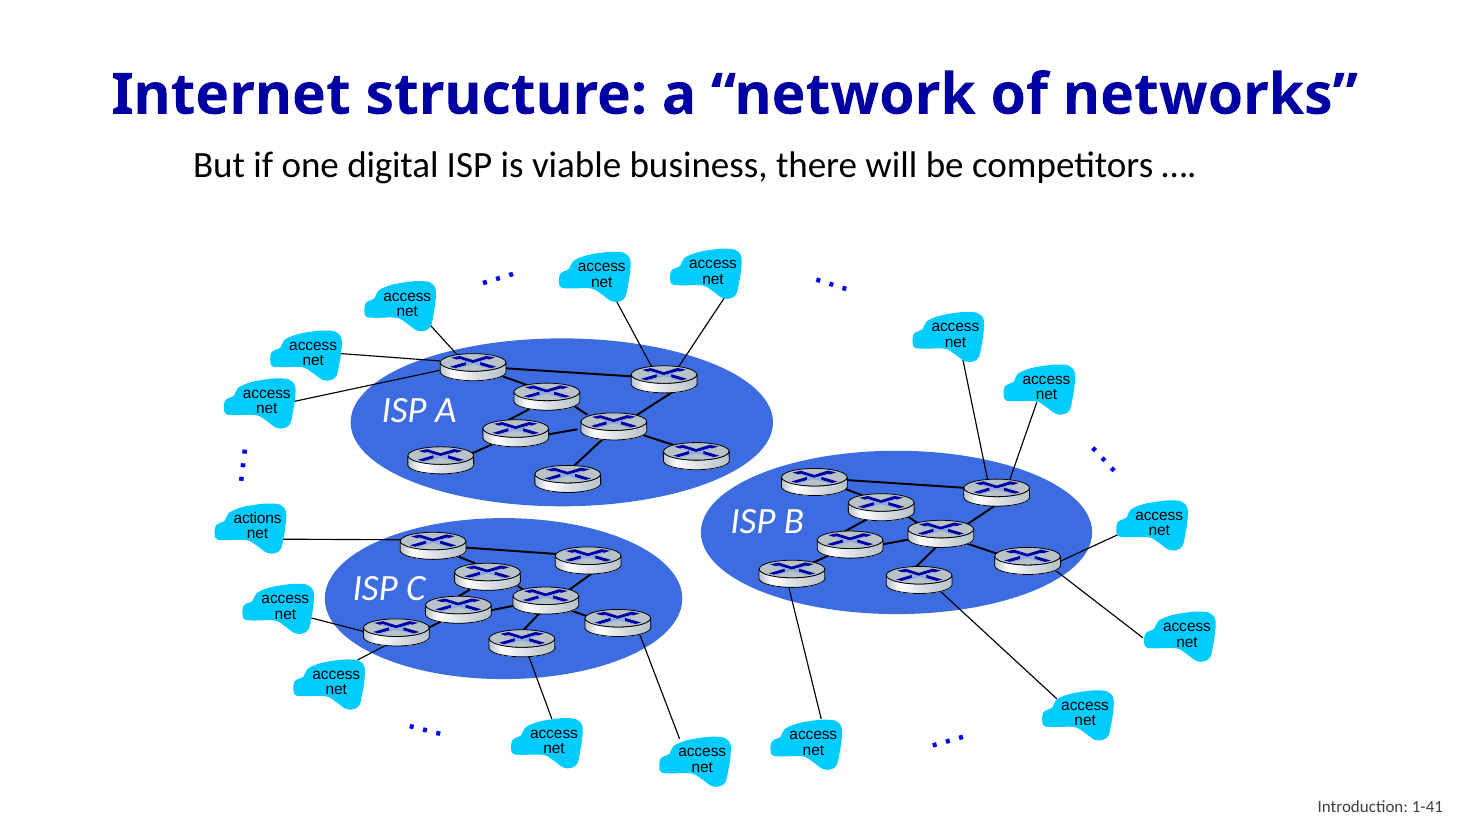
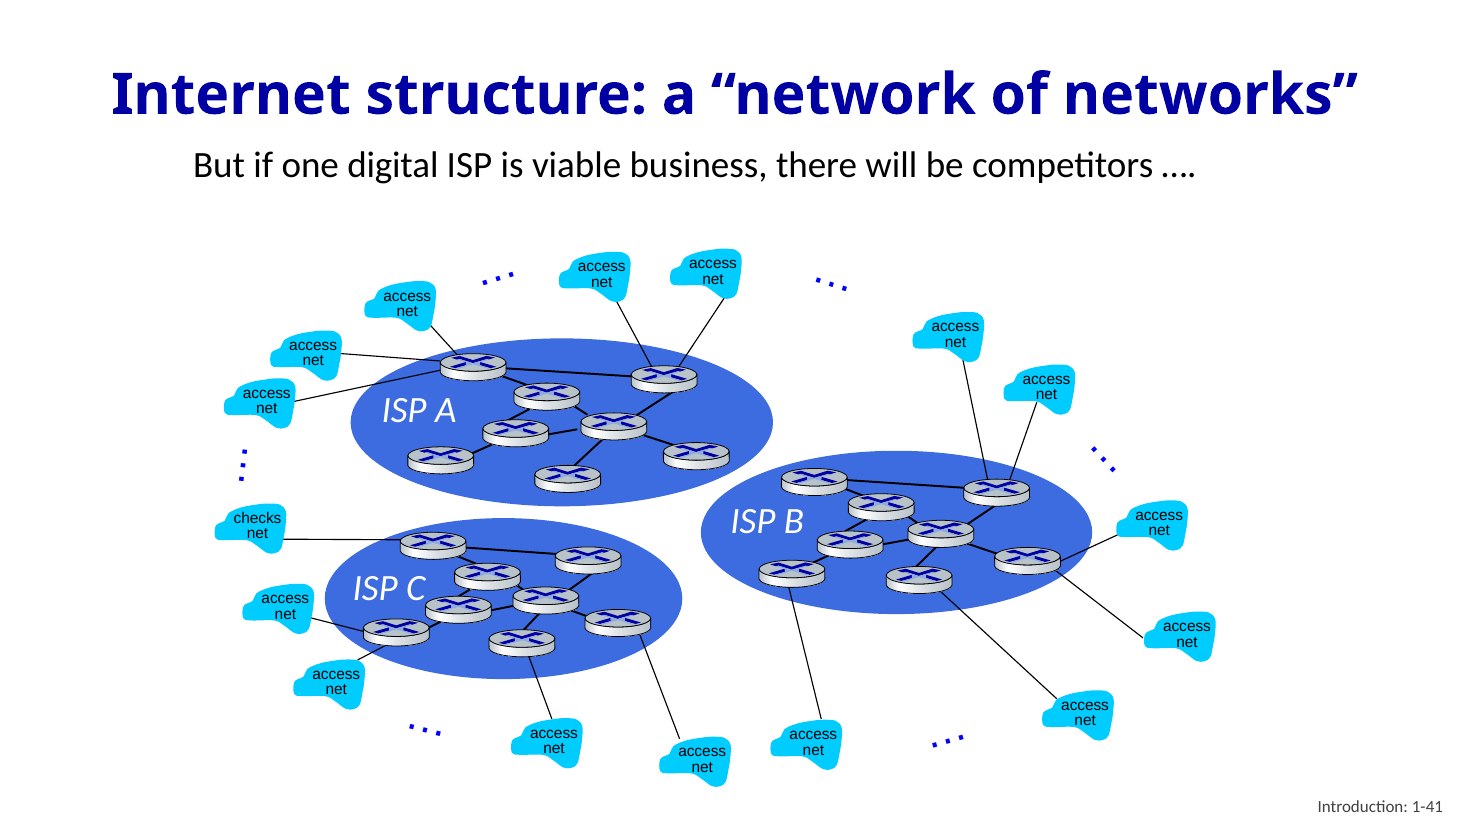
actions: actions -> checks
